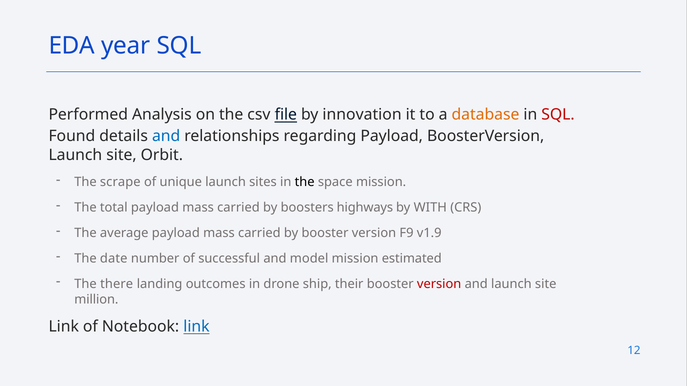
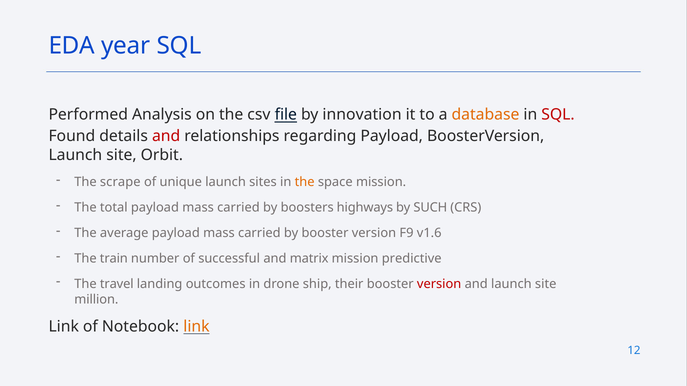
and at (166, 136) colour: blue -> red
the at (305, 182) colour: black -> orange
WITH: WITH -> SUCH
v1.9: v1.9 -> v1.6
date: date -> train
model: model -> matrix
estimated: estimated -> predictive
there: there -> travel
link at (196, 327) colour: blue -> orange
